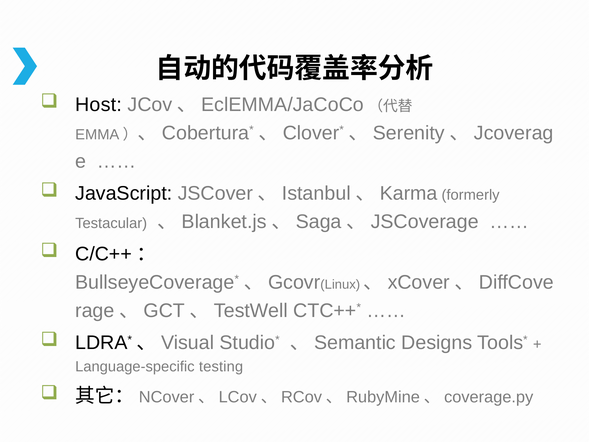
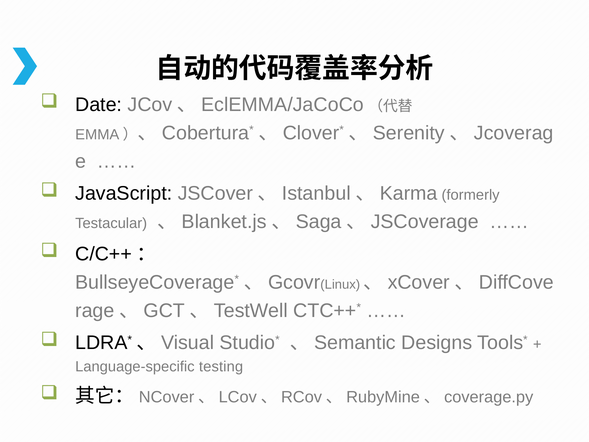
Host: Host -> Date
